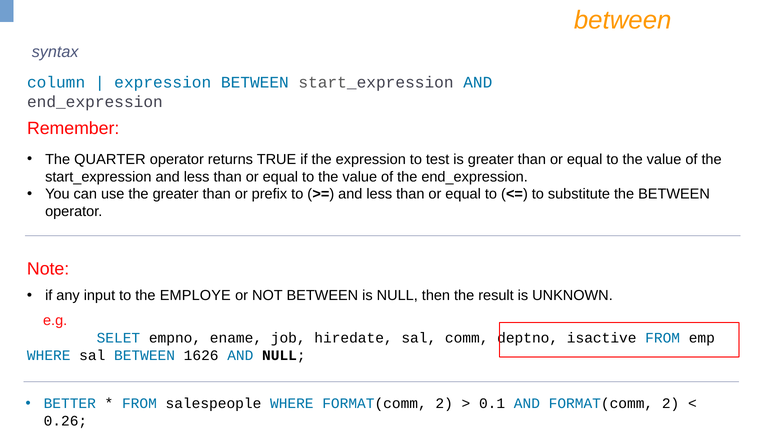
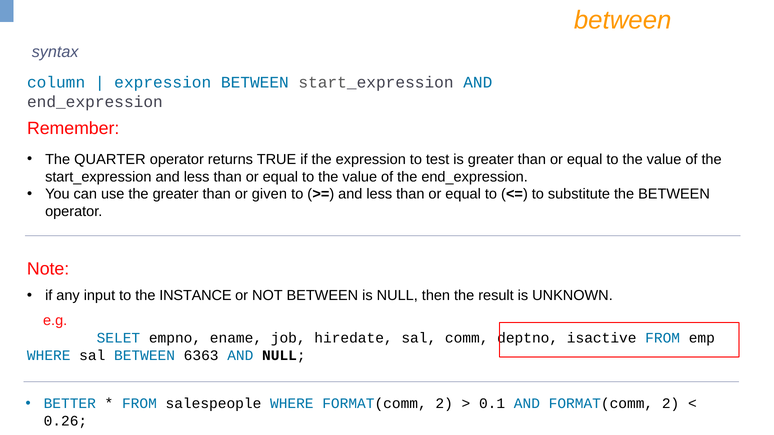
prefix: prefix -> given
EMPLOYE: EMPLOYE -> INSTANCE
1626: 1626 -> 6363
